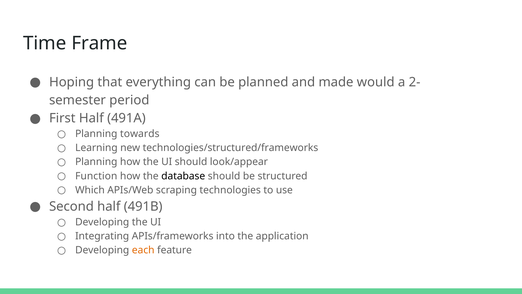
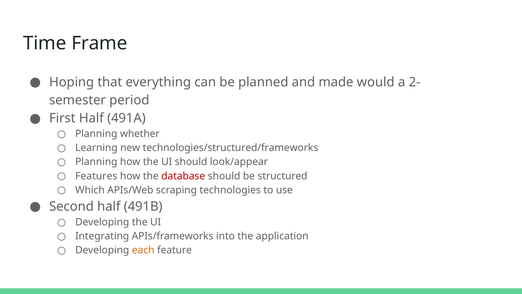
towards: towards -> whether
Function: Function -> Features
database colour: black -> red
